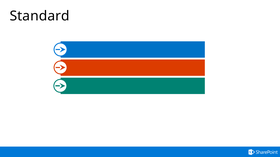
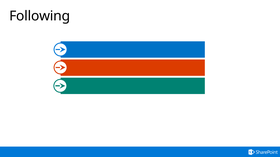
Standard: Standard -> Following
